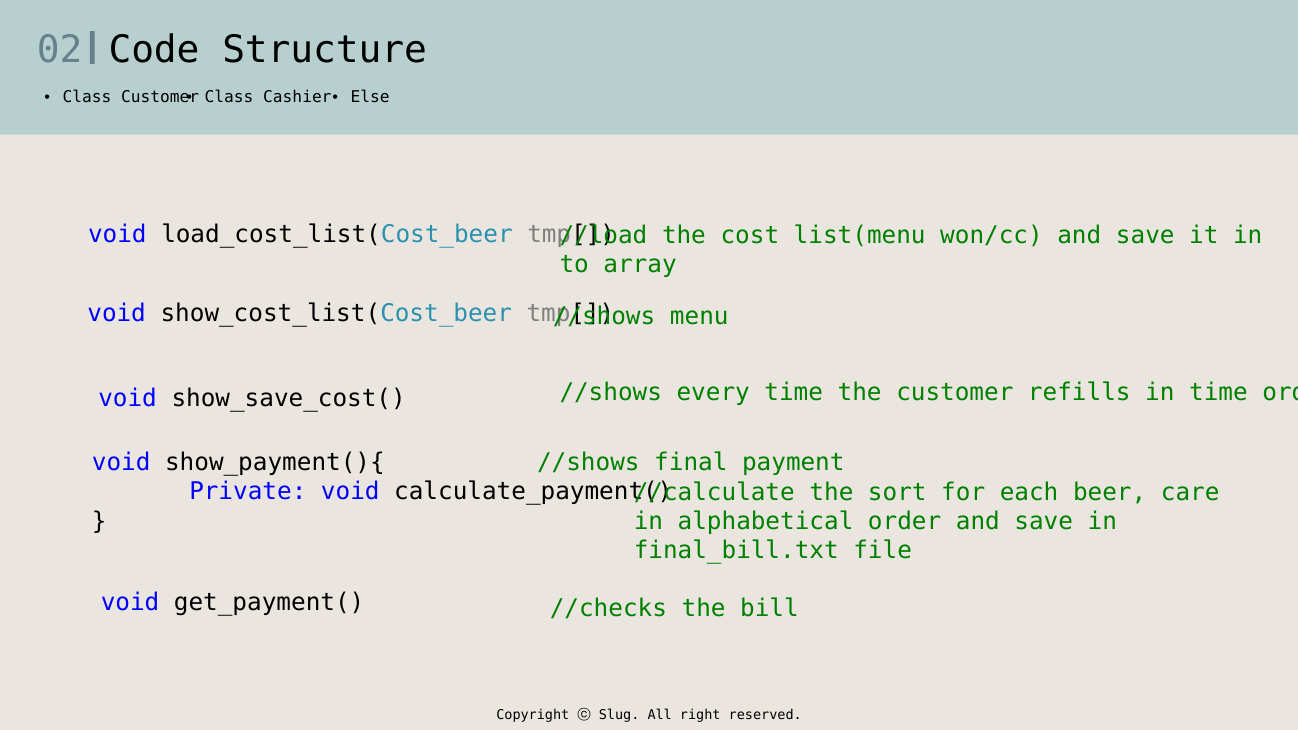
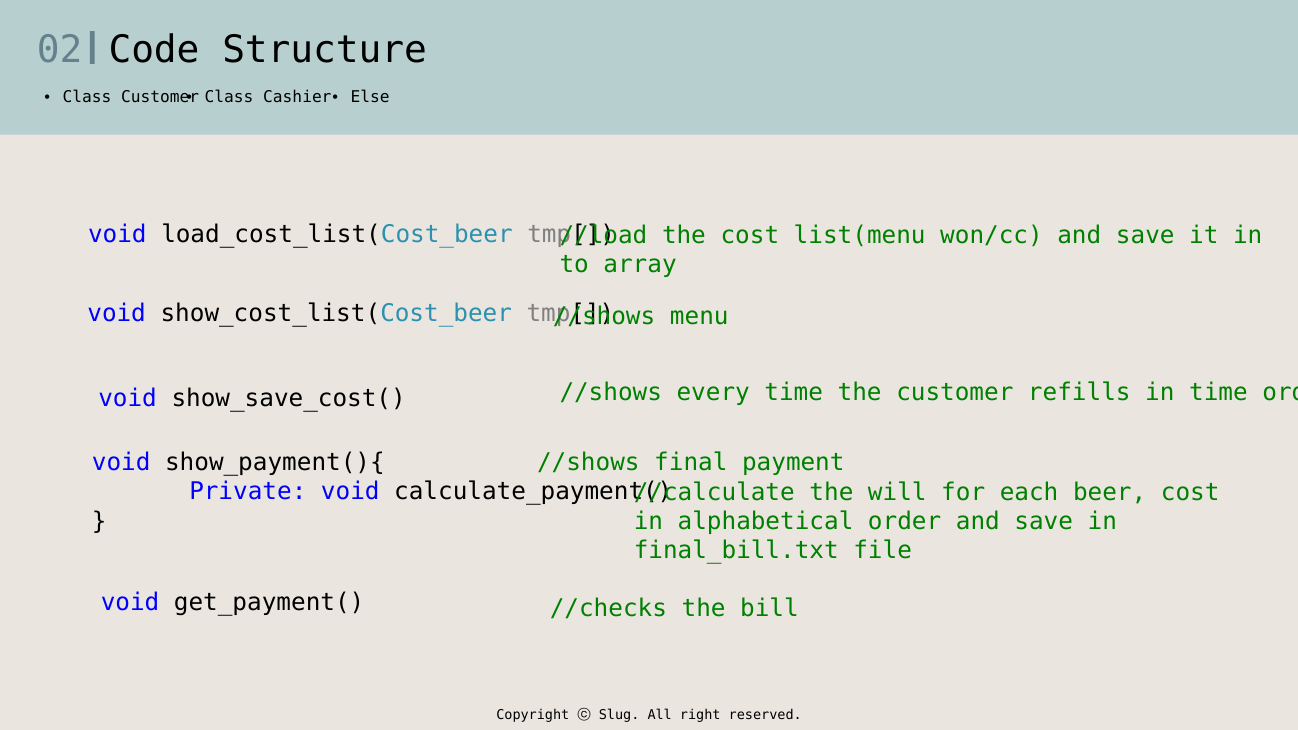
sort: sort -> will
beer care: care -> cost
